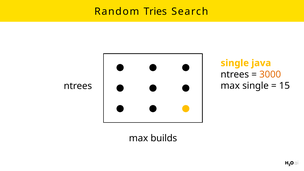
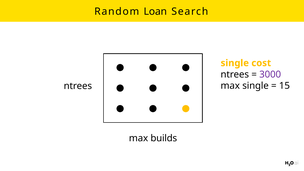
Tries: Tries -> Loan
java: java -> cost
3000 colour: orange -> purple
